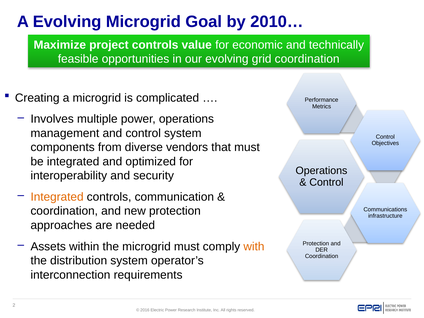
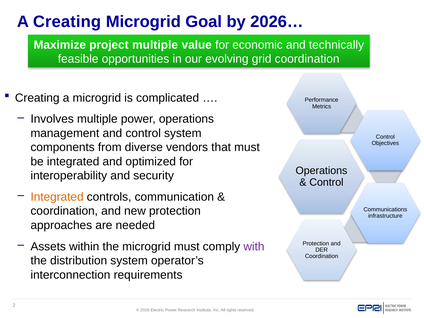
A Evolving: Evolving -> Creating
2010…: 2010… -> 2026…
project controls: controls -> multiple
with colour: orange -> purple
